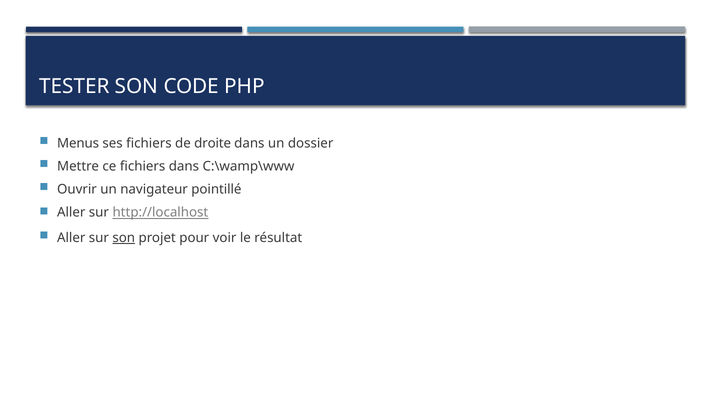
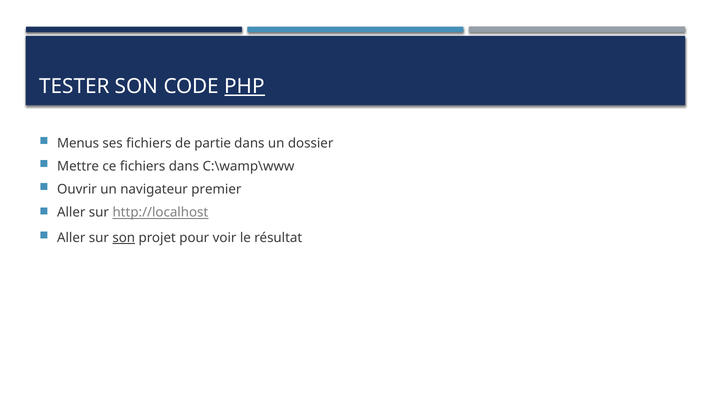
PHP underline: none -> present
droite: droite -> partie
pointillé: pointillé -> premier
